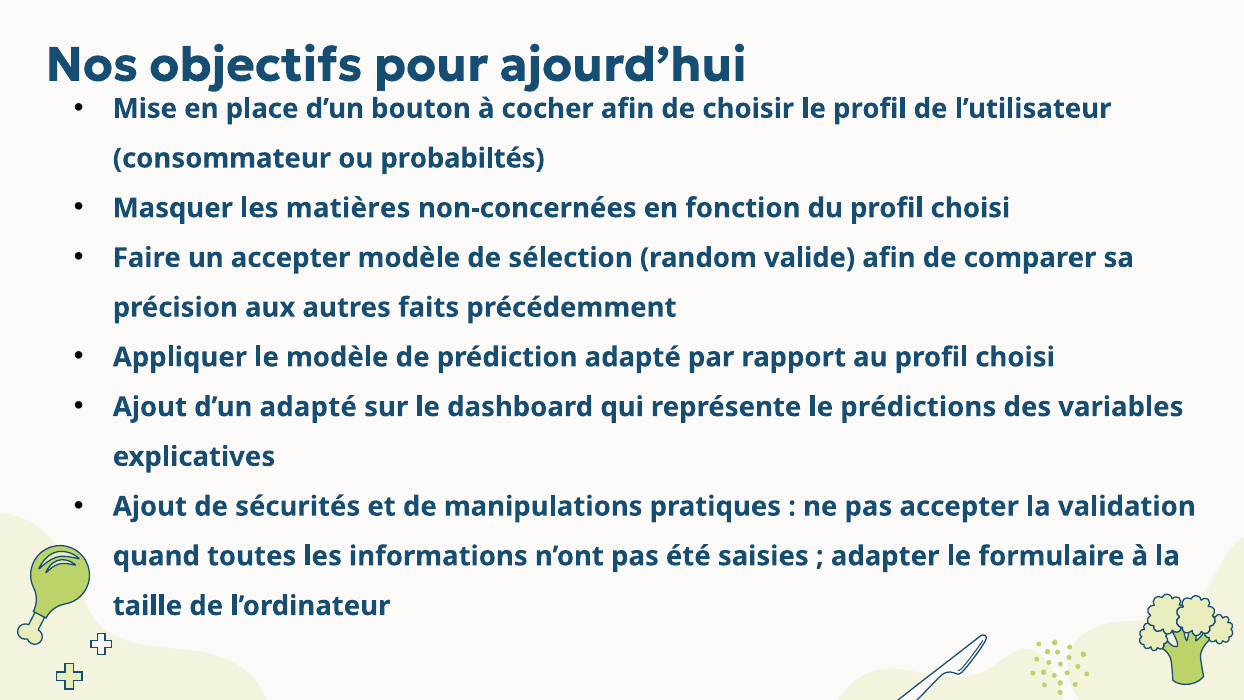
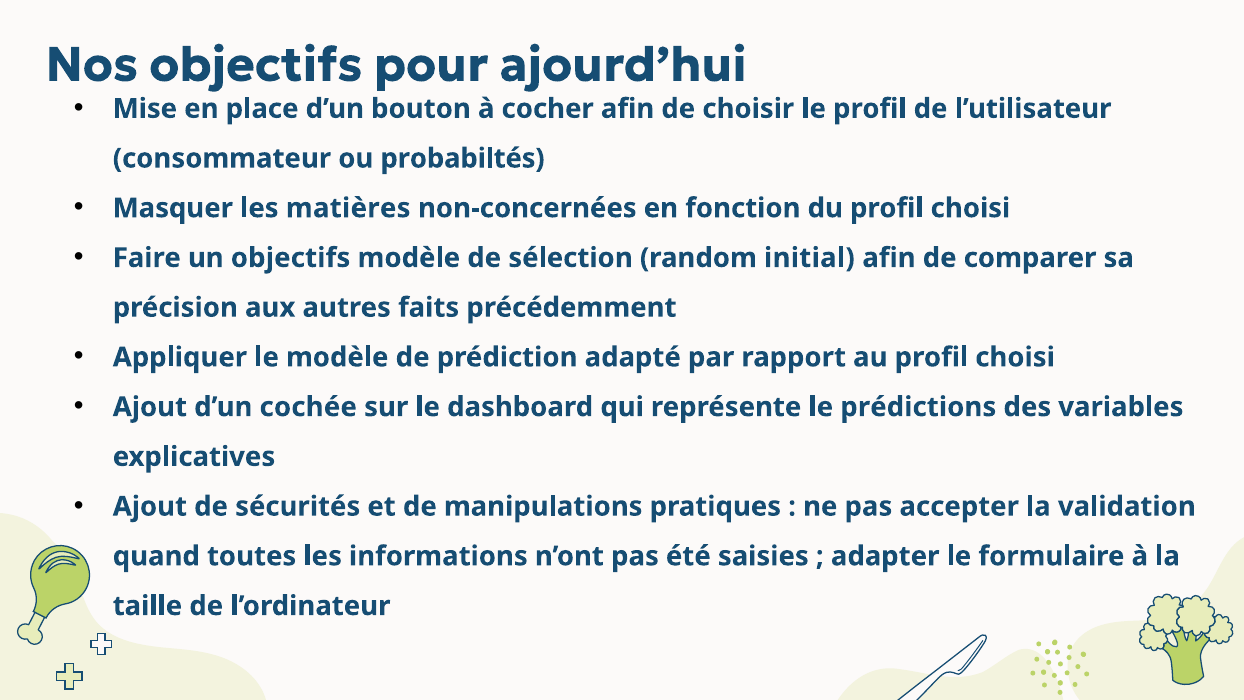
un accepter: accepter -> objectifs
valide: valide -> initial
d’un adapté: adapté -> cochée
